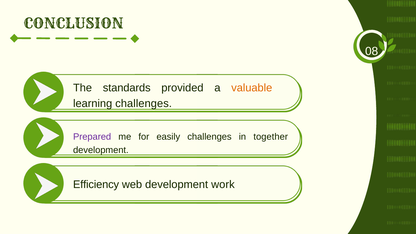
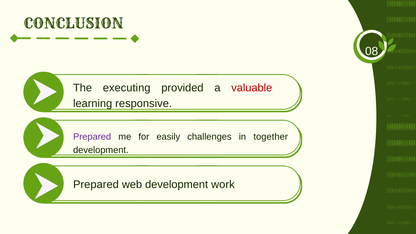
standards: standards -> executing
valuable colour: orange -> red
learning challenges: challenges -> responsive
Efficiency at (96, 184): Efficiency -> Prepared
